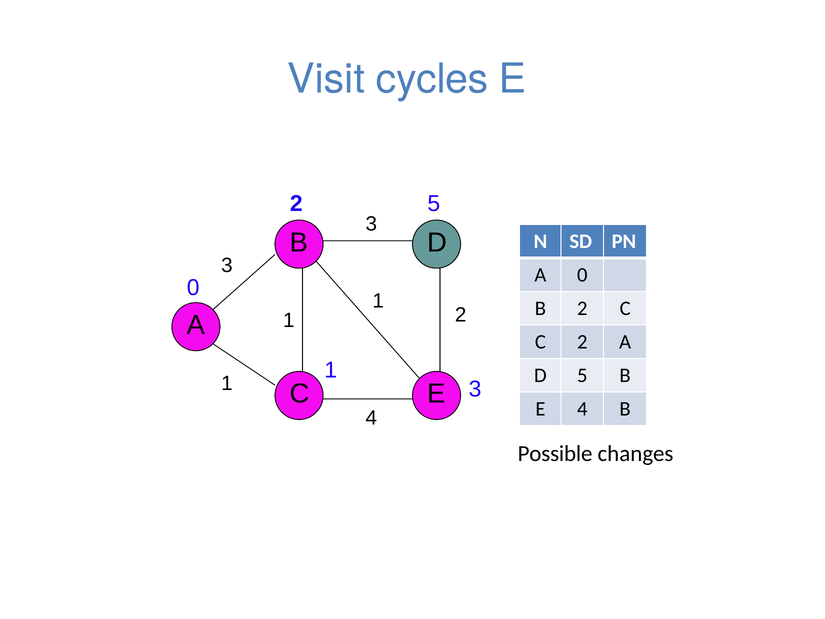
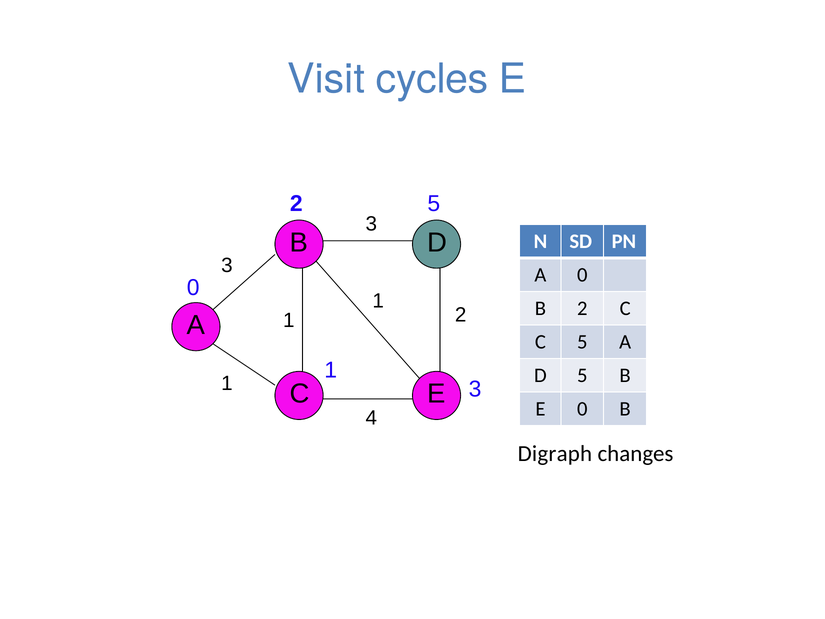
C 2: 2 -> 5
E 4: 4 -> 0
Possible: Possible -> Digraph
